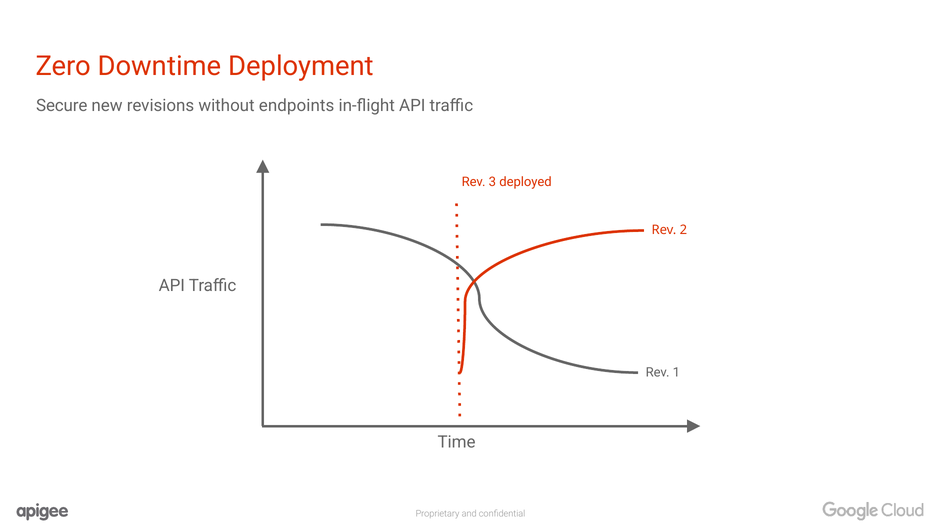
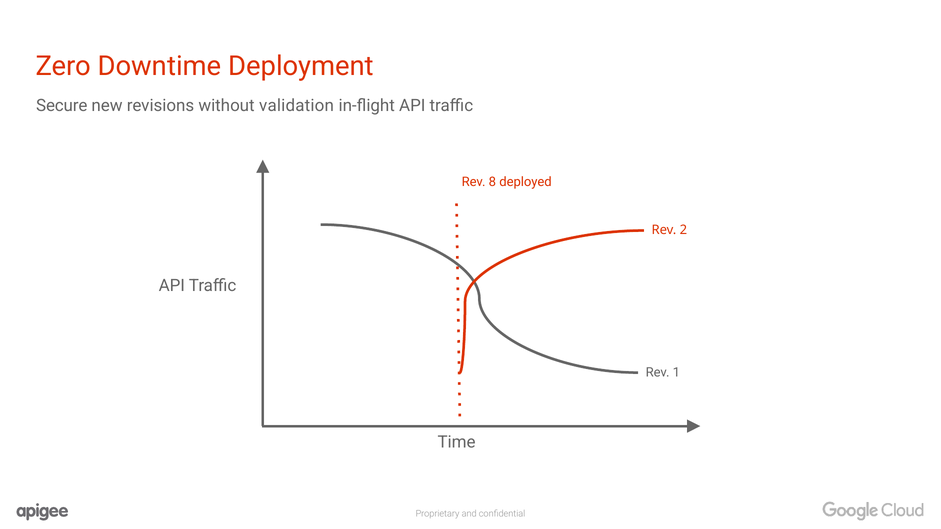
endpoints: endpoints -> validation
3: 3 -> 8
